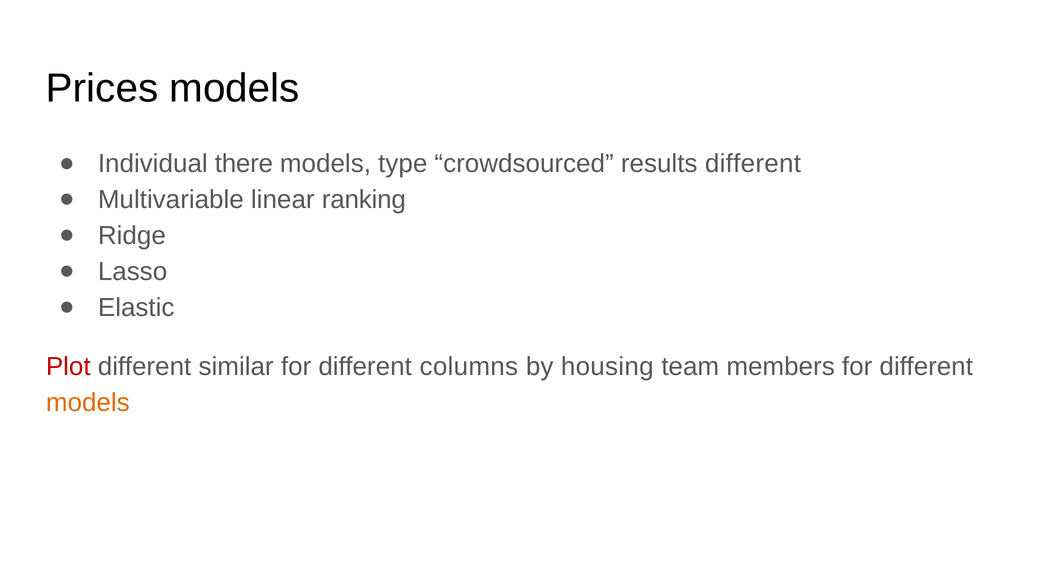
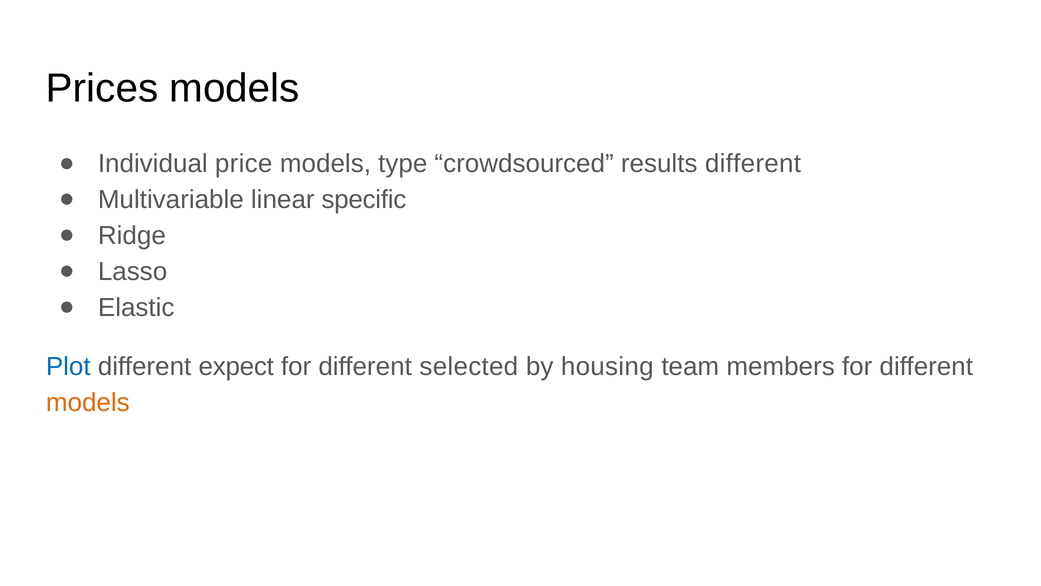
there: there -> price
ranking: ranking -> specific
Plot colour: red -> blue
similar: similar -> expect
columns: columns -> selected
